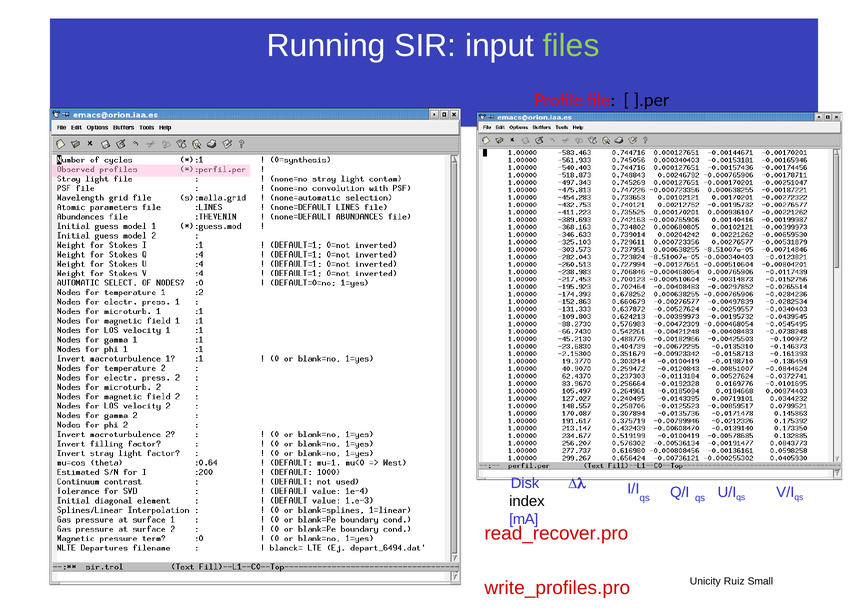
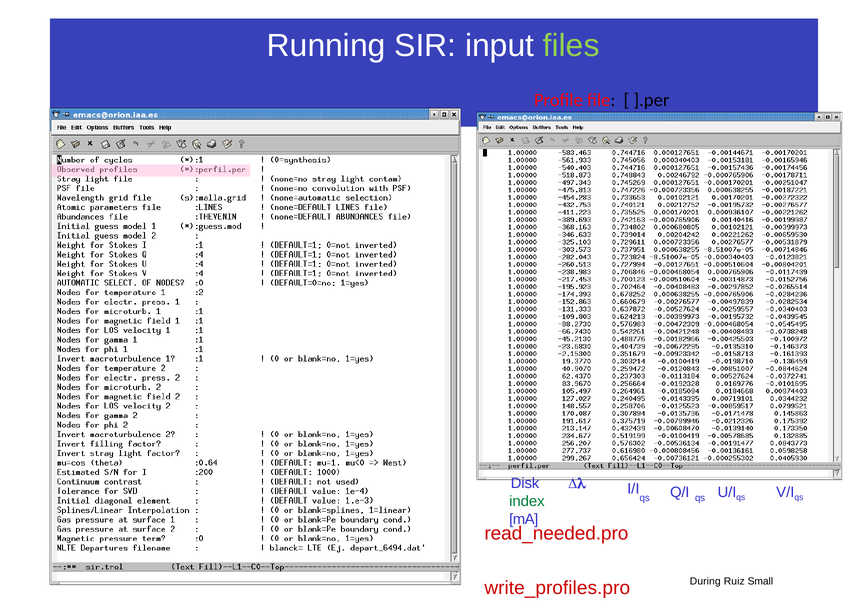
index colour: black -> green
read_recover.pro: read_recover.pro -> read_needed.pro
Unicity: Unicity -> During
